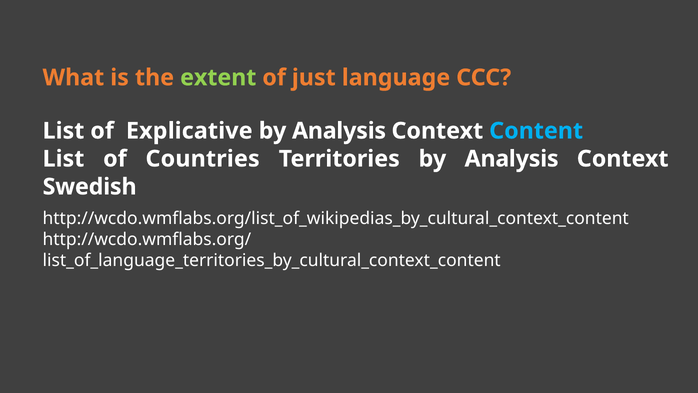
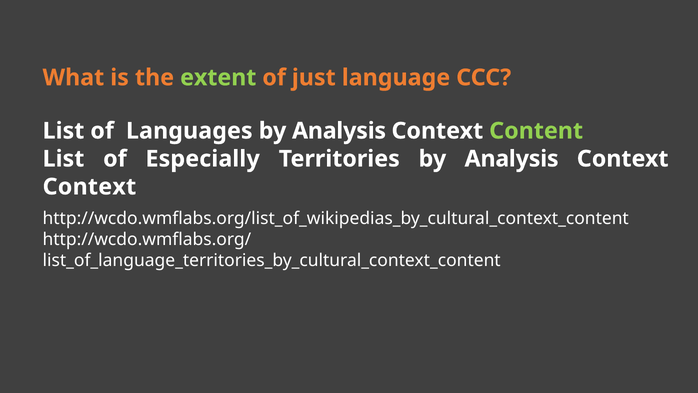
Explicative: Explicative -> Languages
Content colour: light blue -> light green
Countries: Countries -> Especially
Swedish at (90, 187): Swedish -> Context
